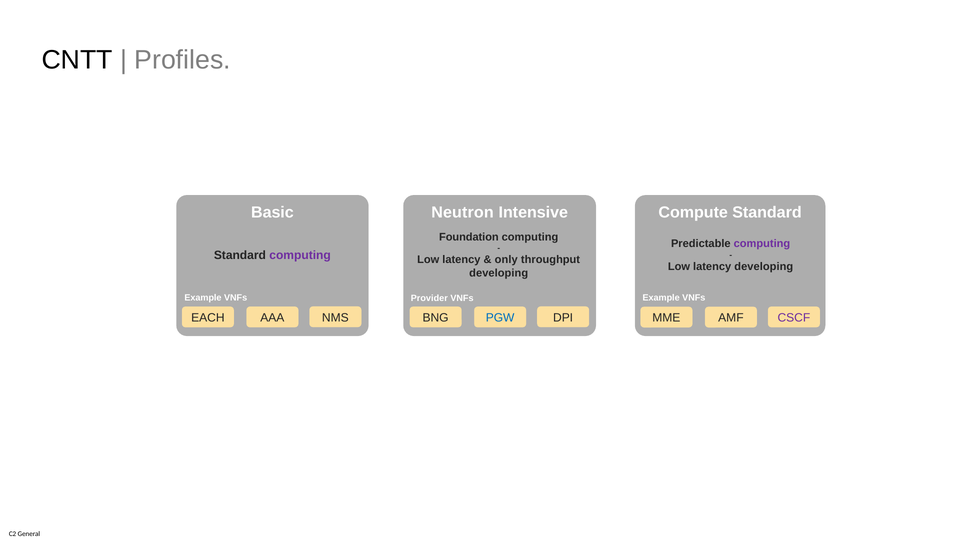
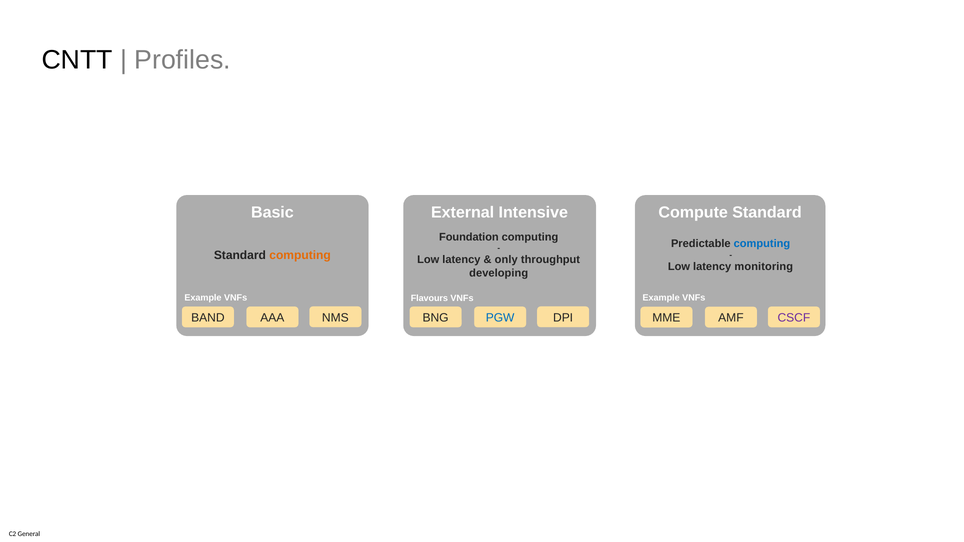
Neutron: Neutron -> External
computing at (762, 244) colour: purple -> blue
computing at (300, 255) colour: purple -> orange
latency developing: developing -> monitoring
Provider: Provider -> Flavours
EACH: EACH -> BAND
